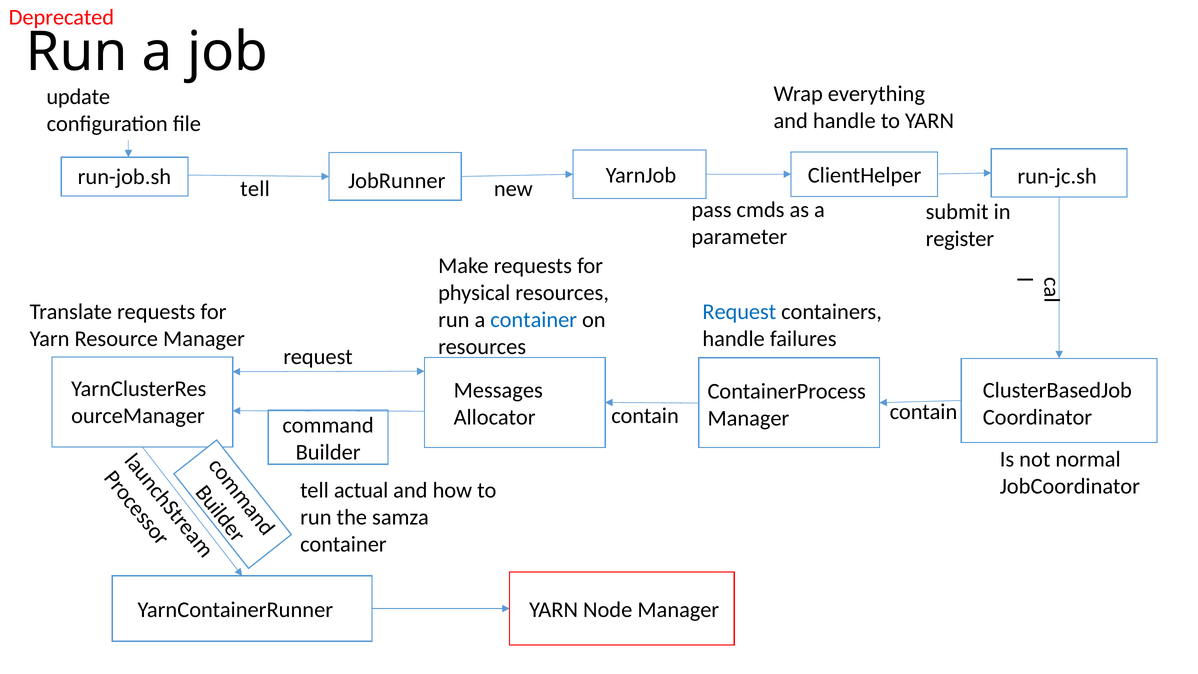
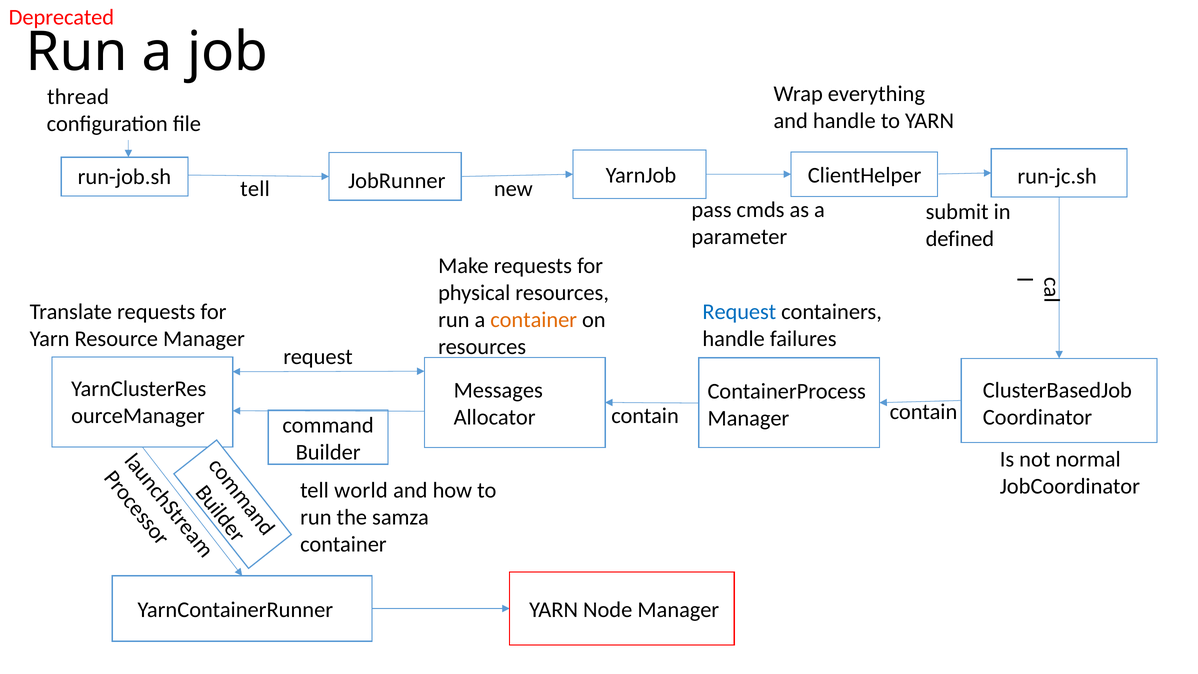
update: update -> thread
register: register -> defined
container at (534, 320) colour: blue -> orange
actual: actual -> world
